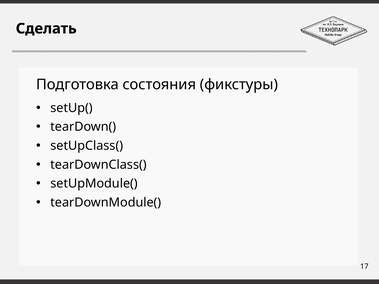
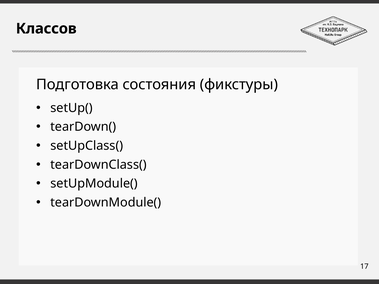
Сделать: Сделать -> Классов
